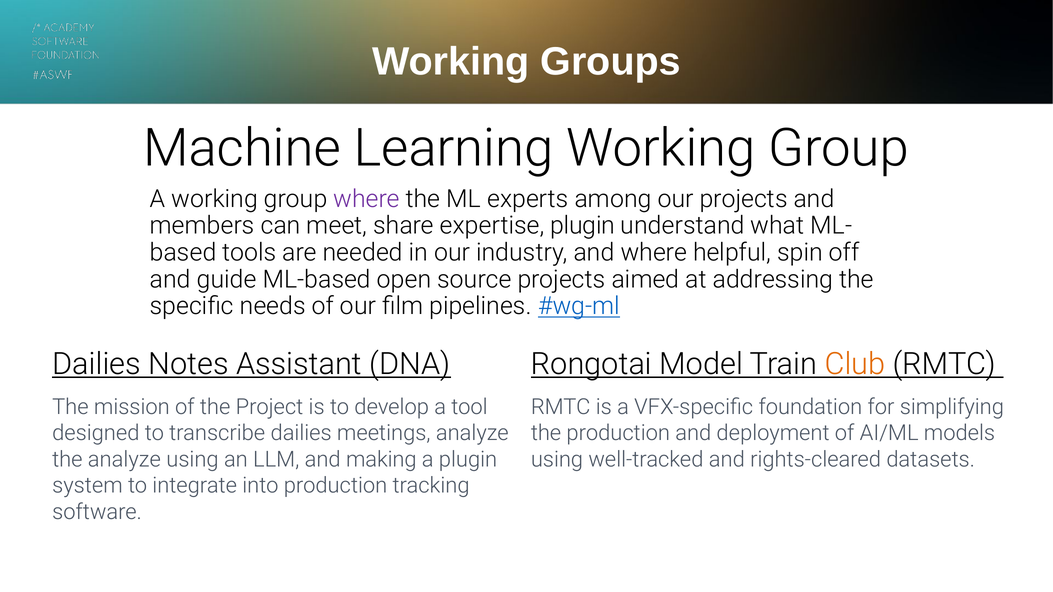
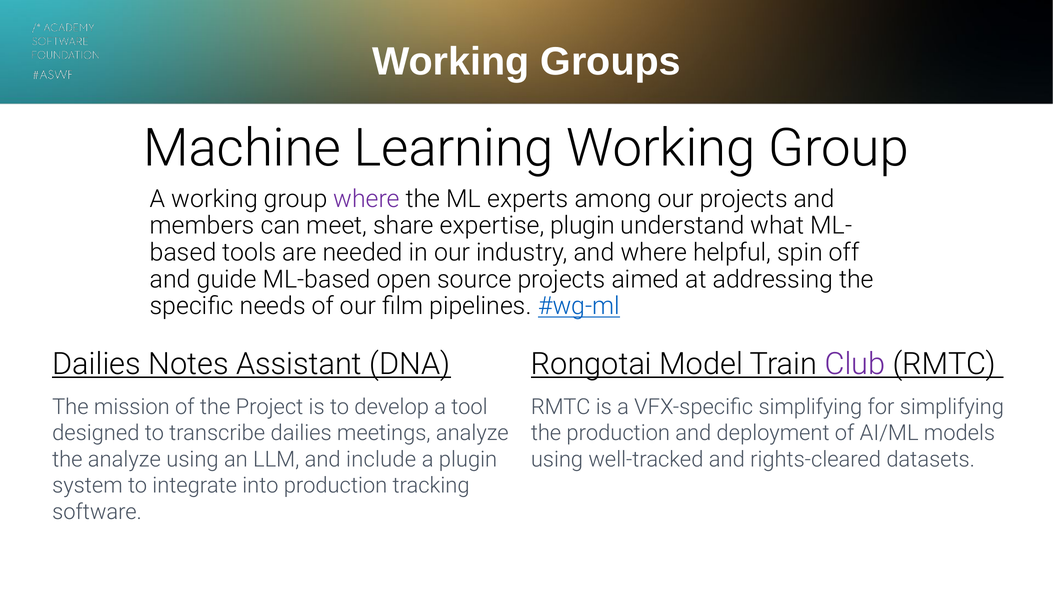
Club colour: orange -> purple
VFX-specific foundation: foundation -> simplifying
making: making -> include
